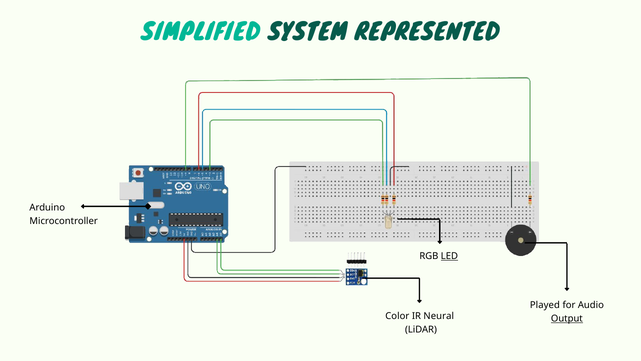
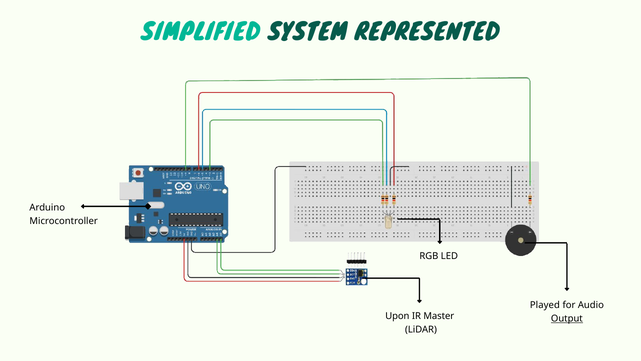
LED underline: present -> none
Color: Color -> Upon
Neural: Neural -> Master
